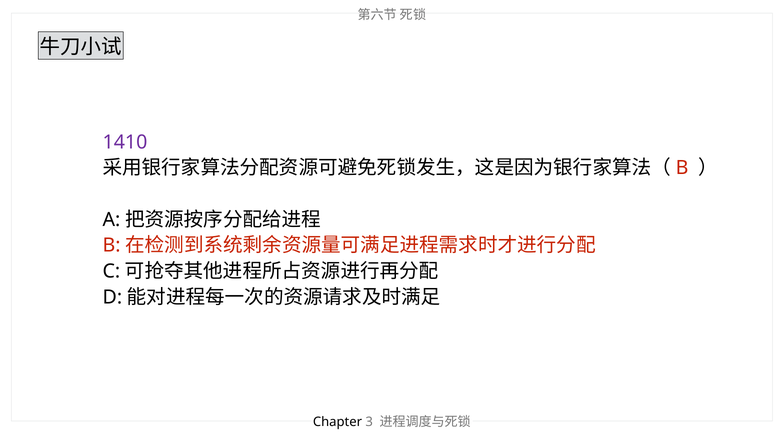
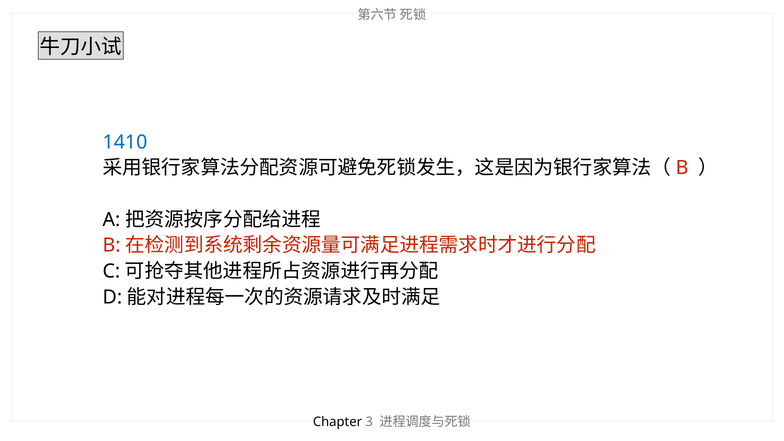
1410 colour: purple -> blue
